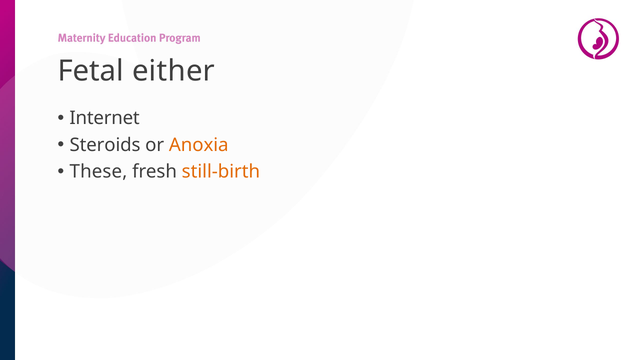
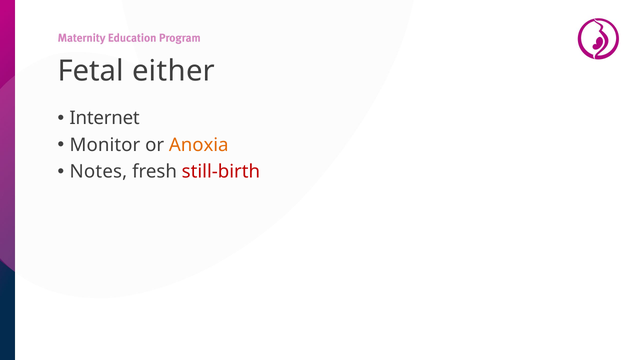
Steroids: Steroids -> Monitor
These: These -> Notes
still-birth colour: orange -> red
